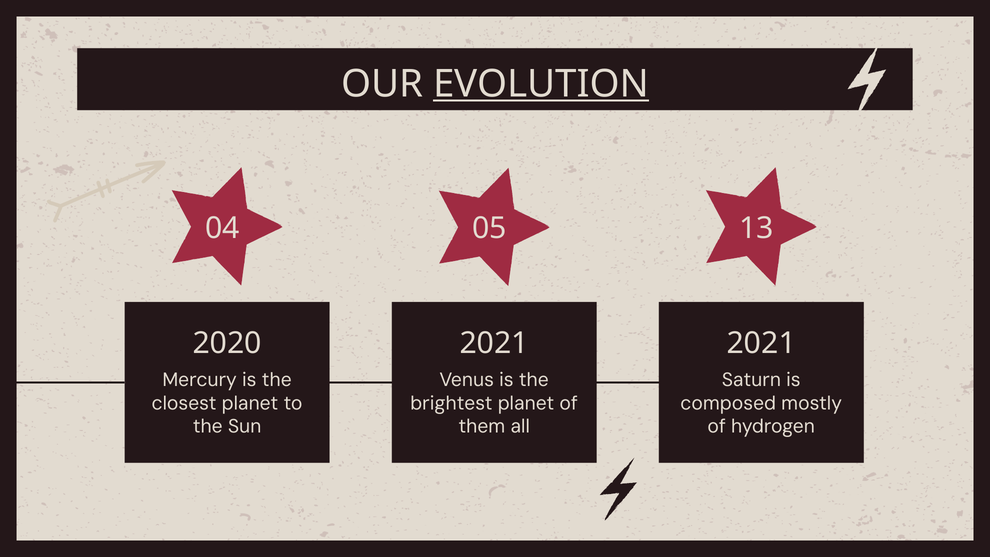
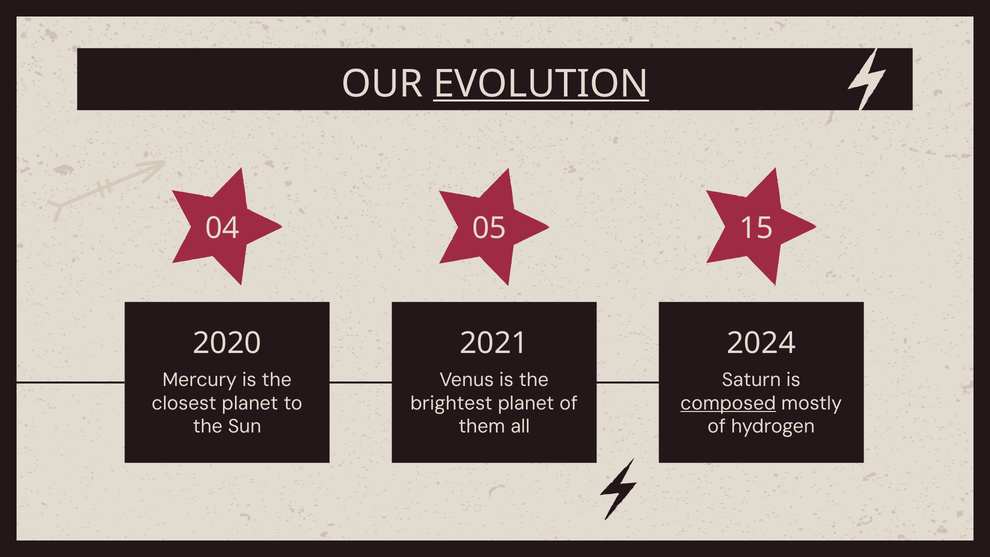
13: 13 -> 15
2021 at (761, 343): 2021 -> 2024
composed underline: none -> present
